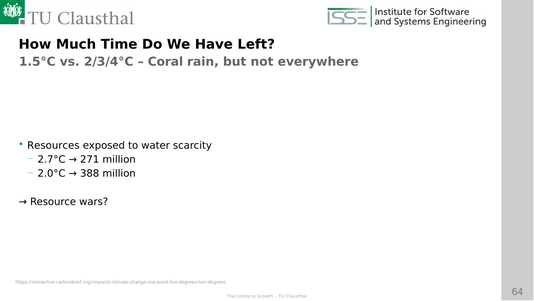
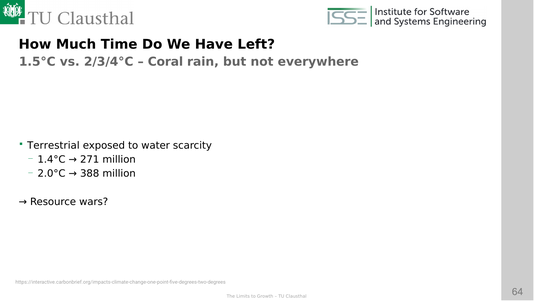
Resources: Resources -> Terrestrial
2.7°C: 2.7°C -> 1.4°C
